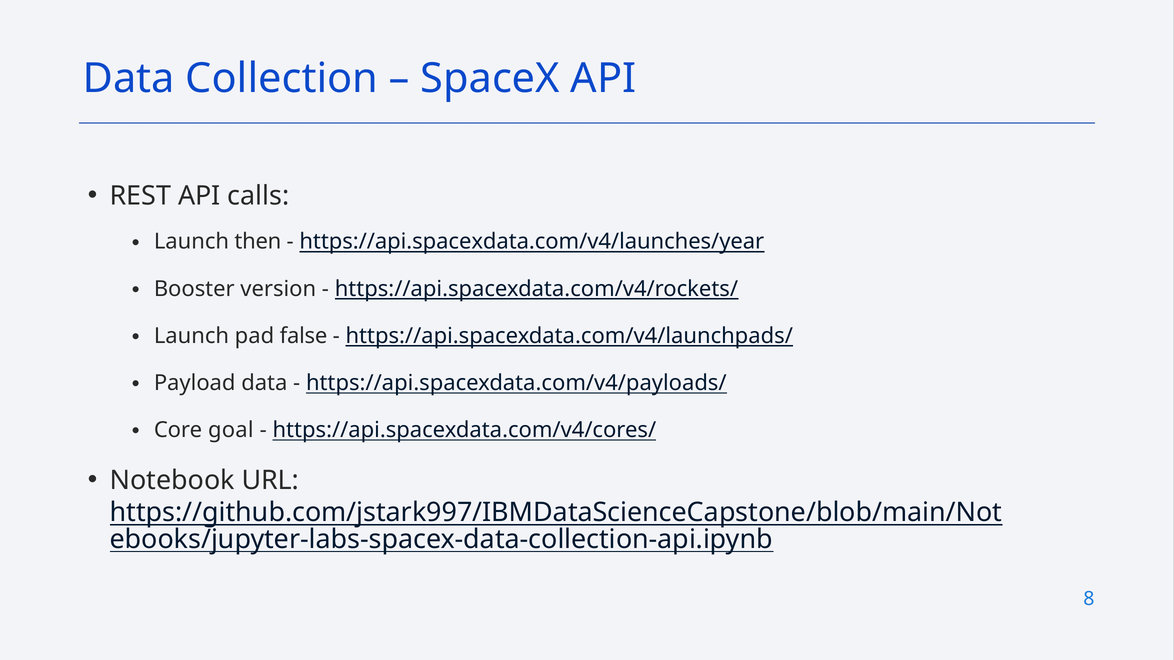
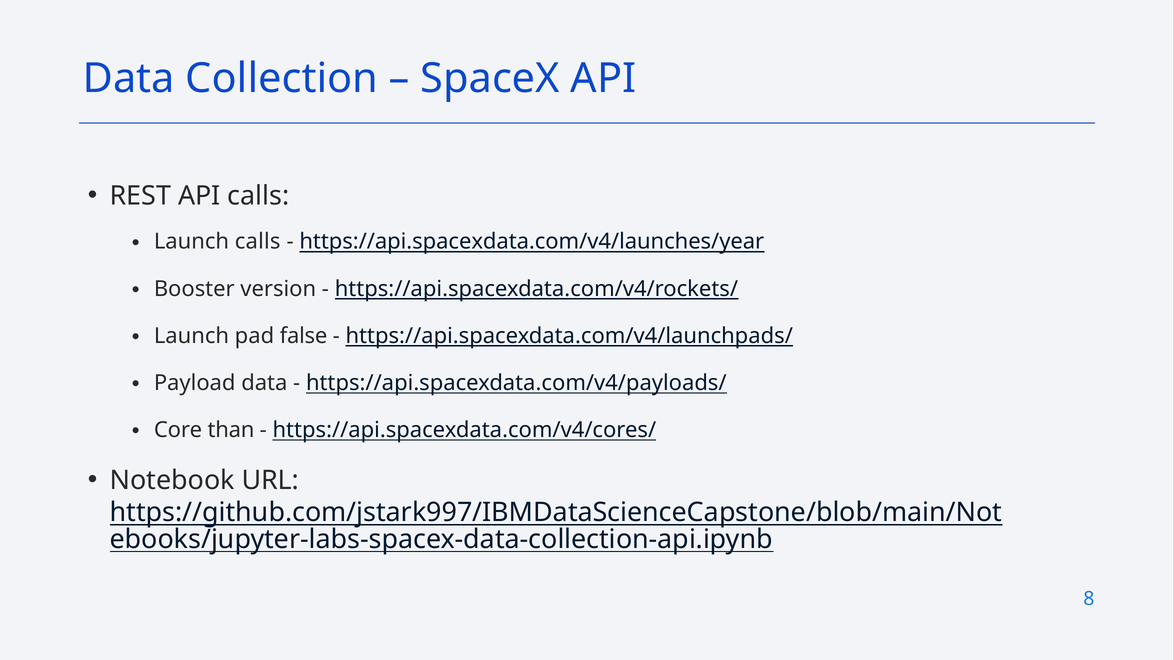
Launch then: then -> calls
goal: goal -> than
